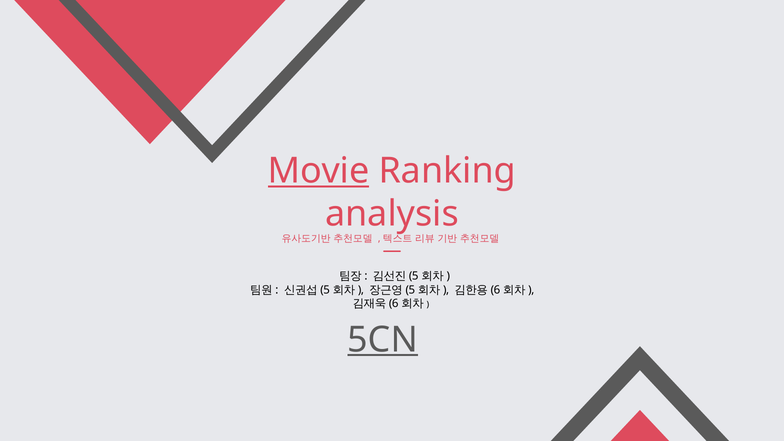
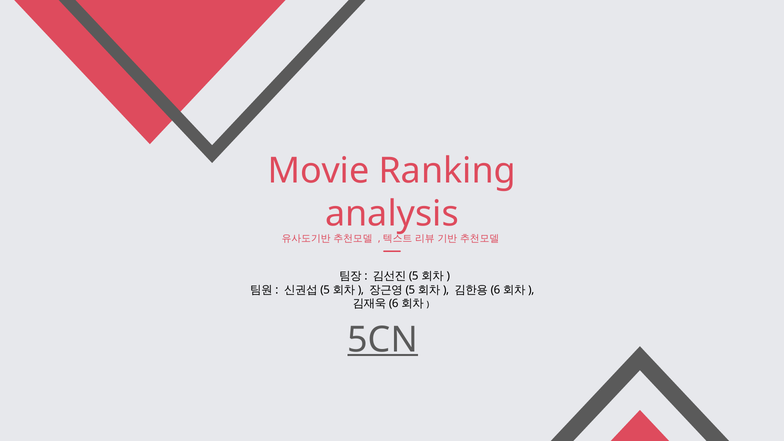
Movie underline: present -> none
